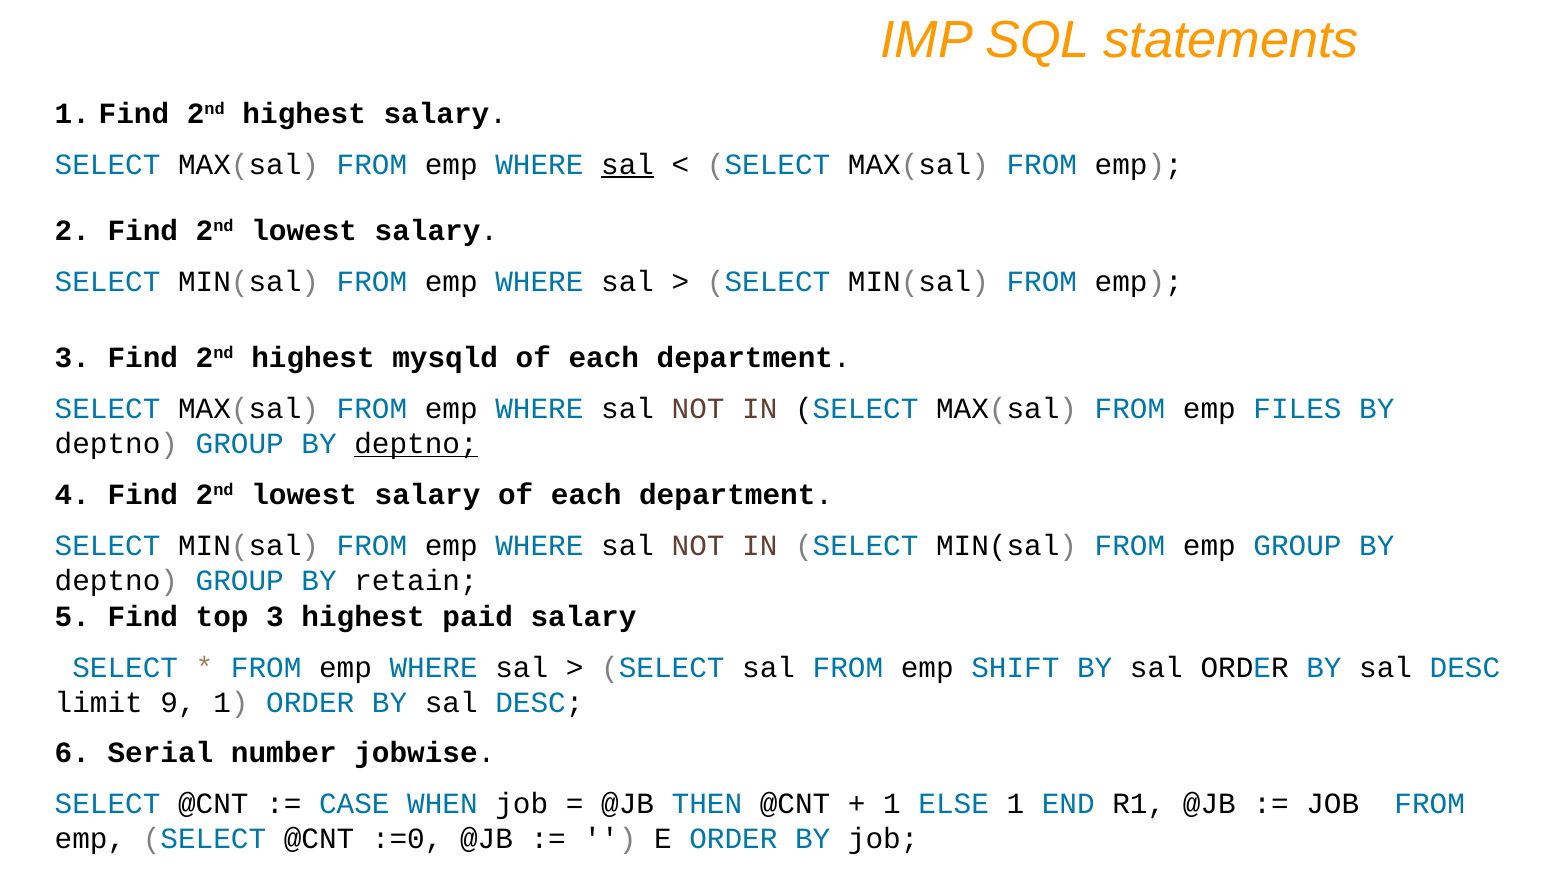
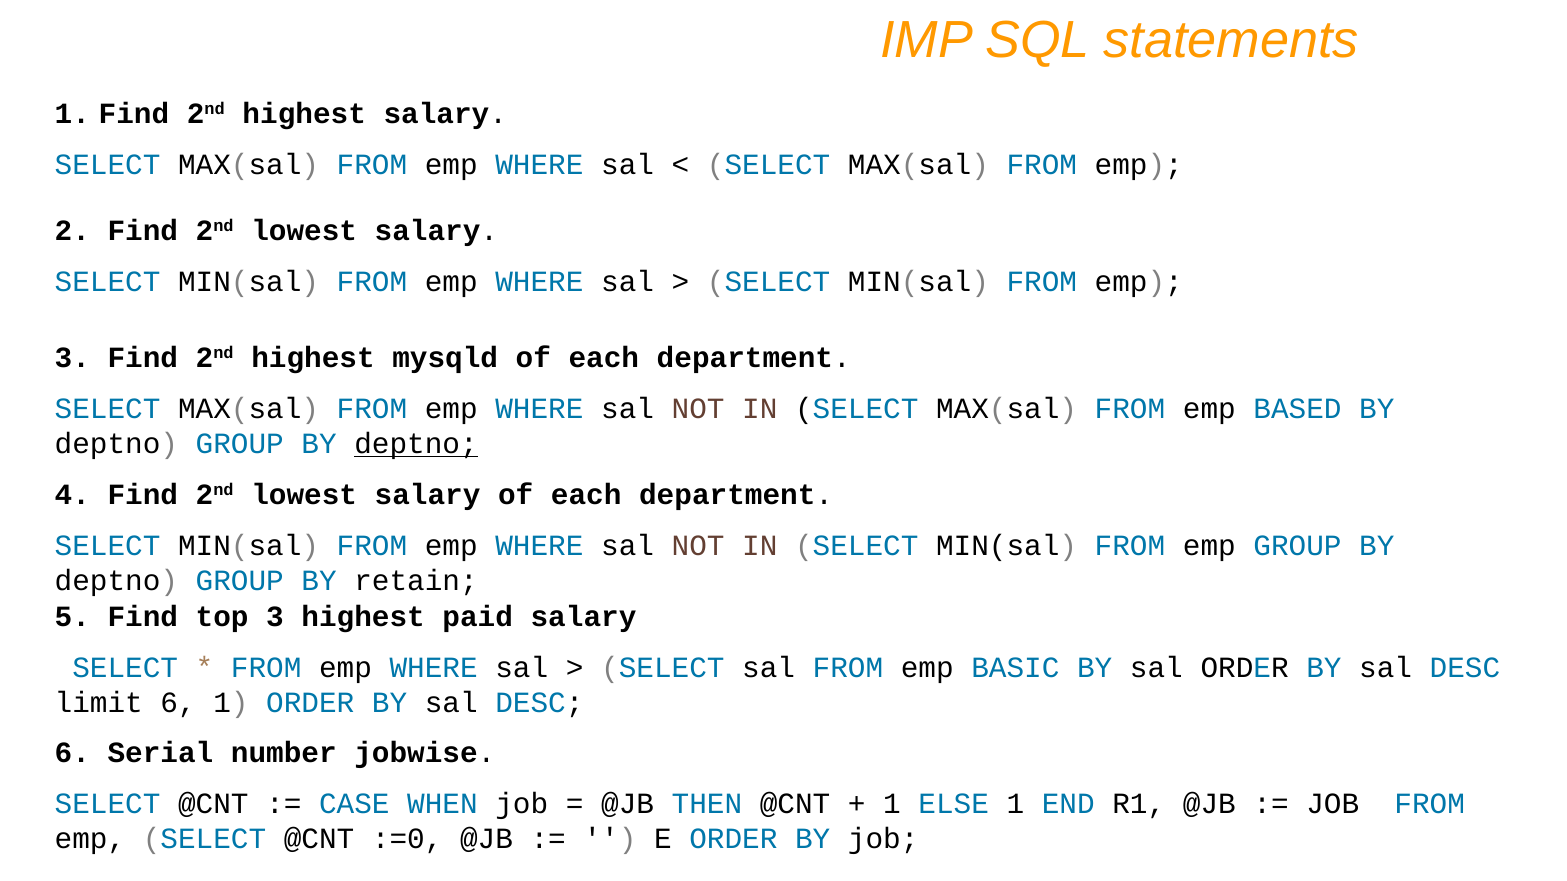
sal at (628, 164) underline: present -> none
FILES: FILES -> BASED
SHIFT: SHIFT -> BASIC
limit 9: 9 -> 6
